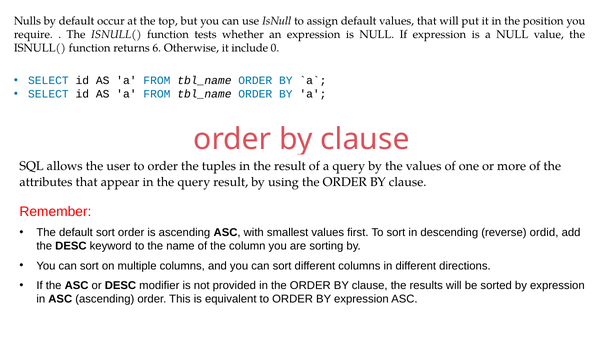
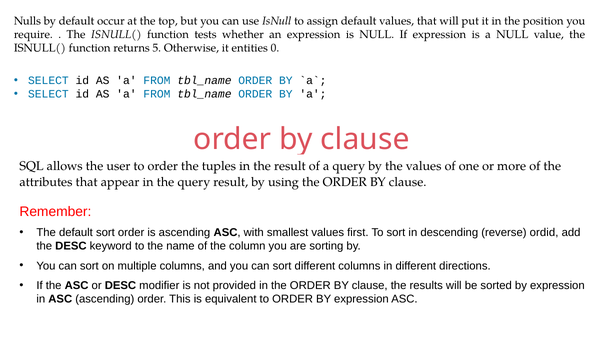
6: 6 -> 5
include: include -> entities
